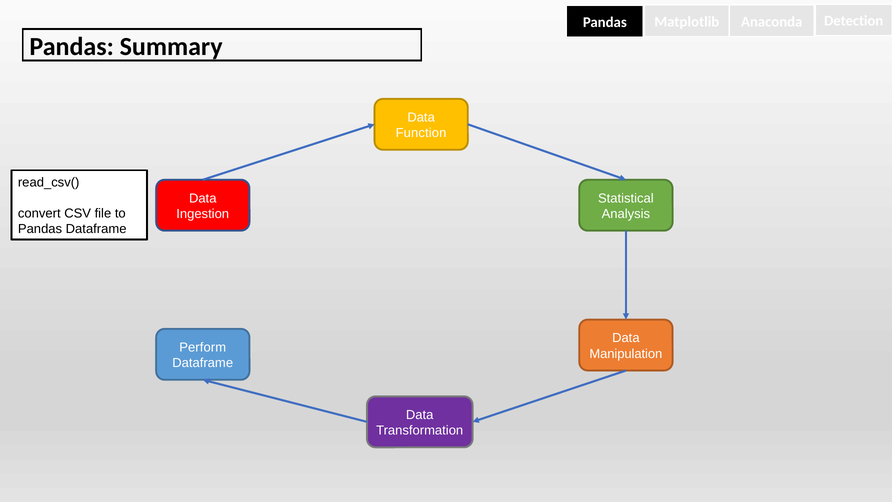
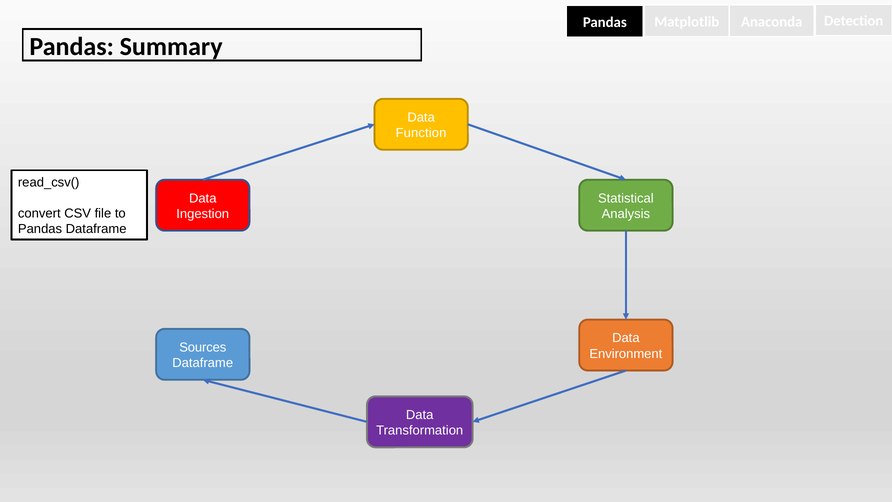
Perform: Perform -> Sources
Manipulation: Manipulation -> Environment
